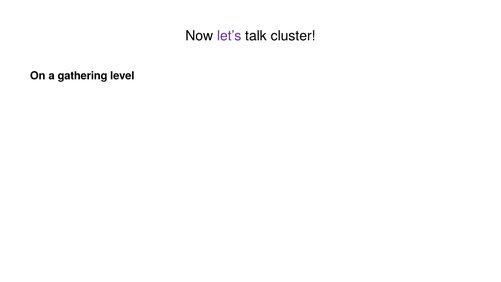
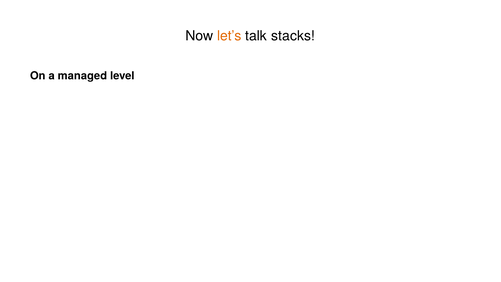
let’s colour: purple -> orange
cluster: cluster -> stacks
gathering: gathering -> managed
